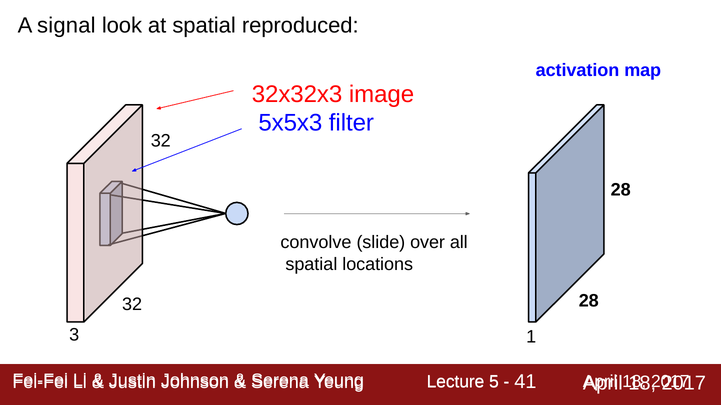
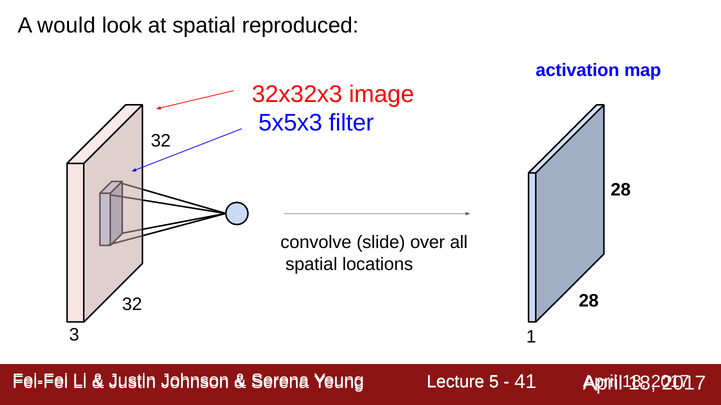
signal: signal -> would
